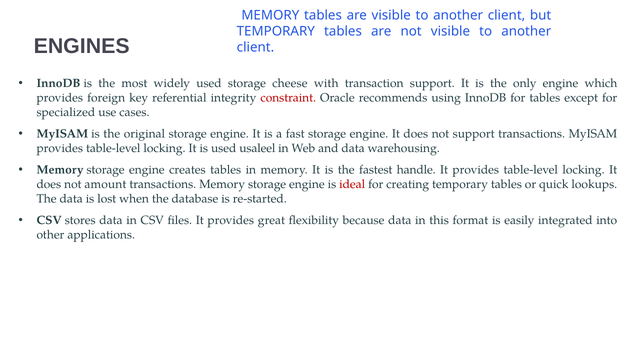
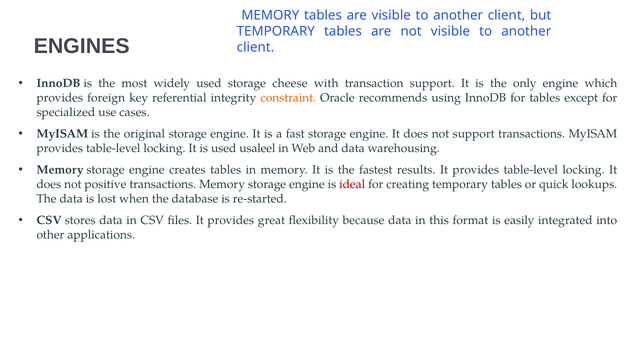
constraint colour: red -> orange
handle: handle -> results
amount: amount -> positive
